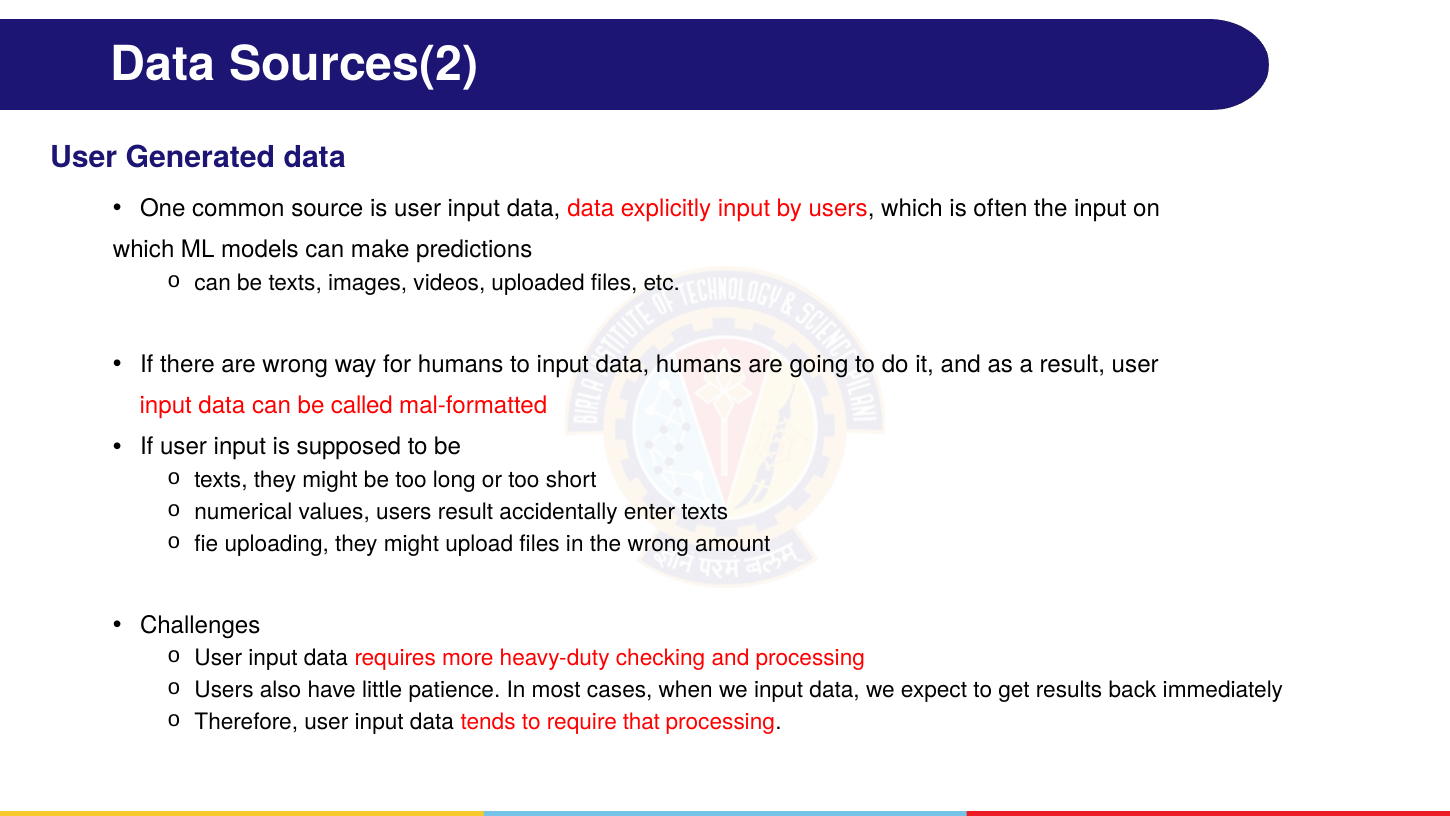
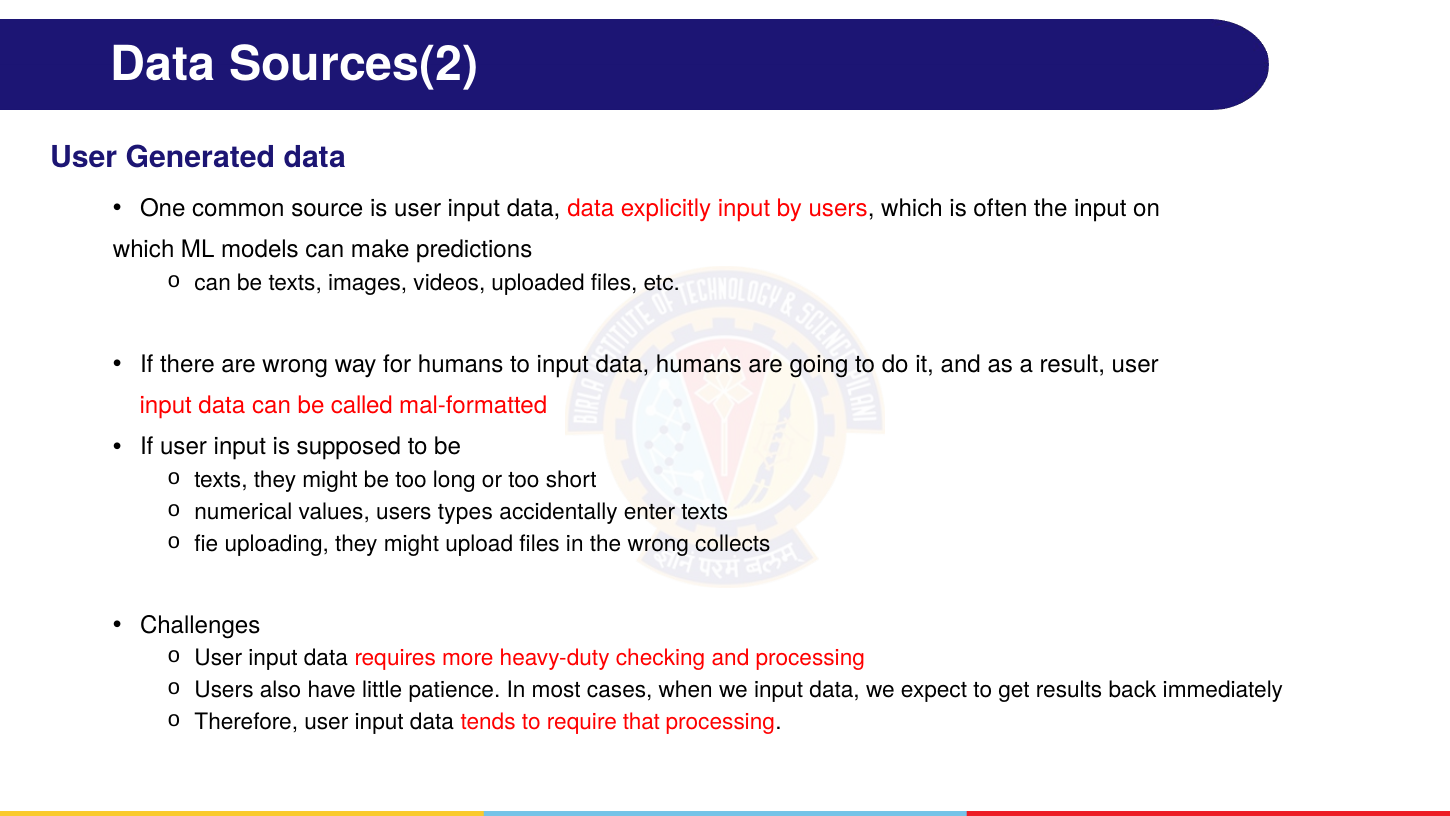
users result: result -> types
amount: amount -> collects
